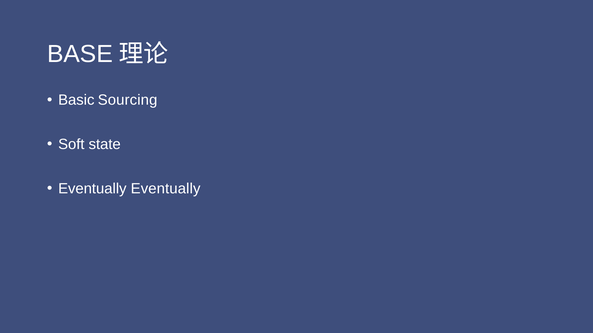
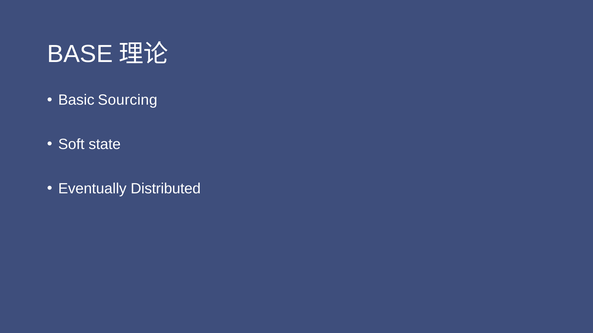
Eventually Eventually: Eventually -> Distributed
